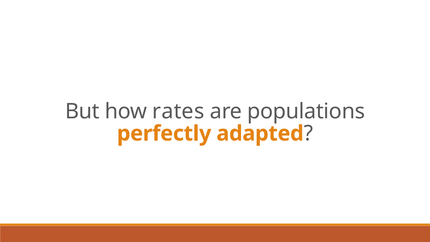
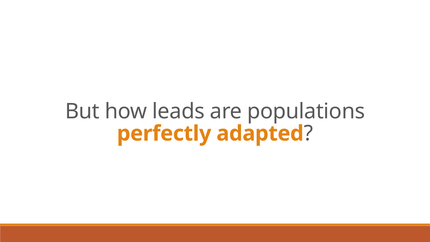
rates: rates -> leads
